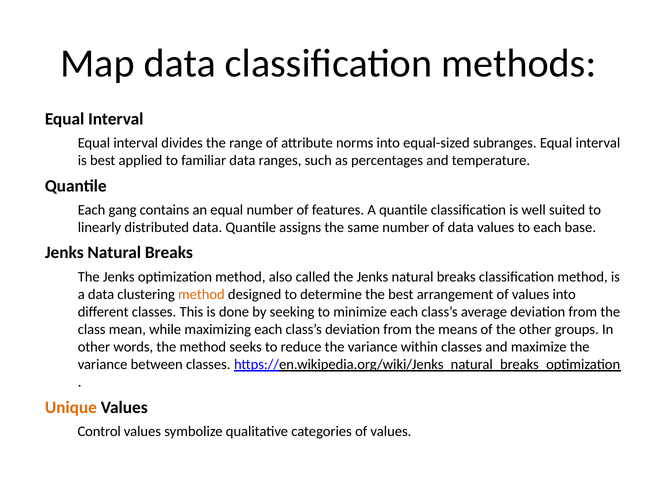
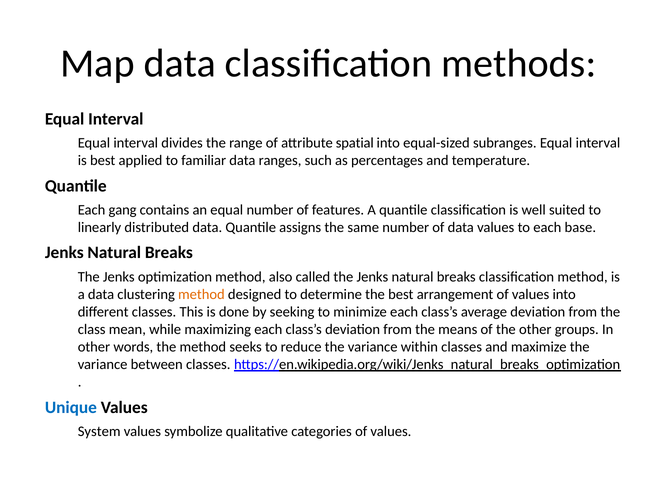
norms: norms -> spatial
Unique colour: orange -> blue
Control: Control -> System
